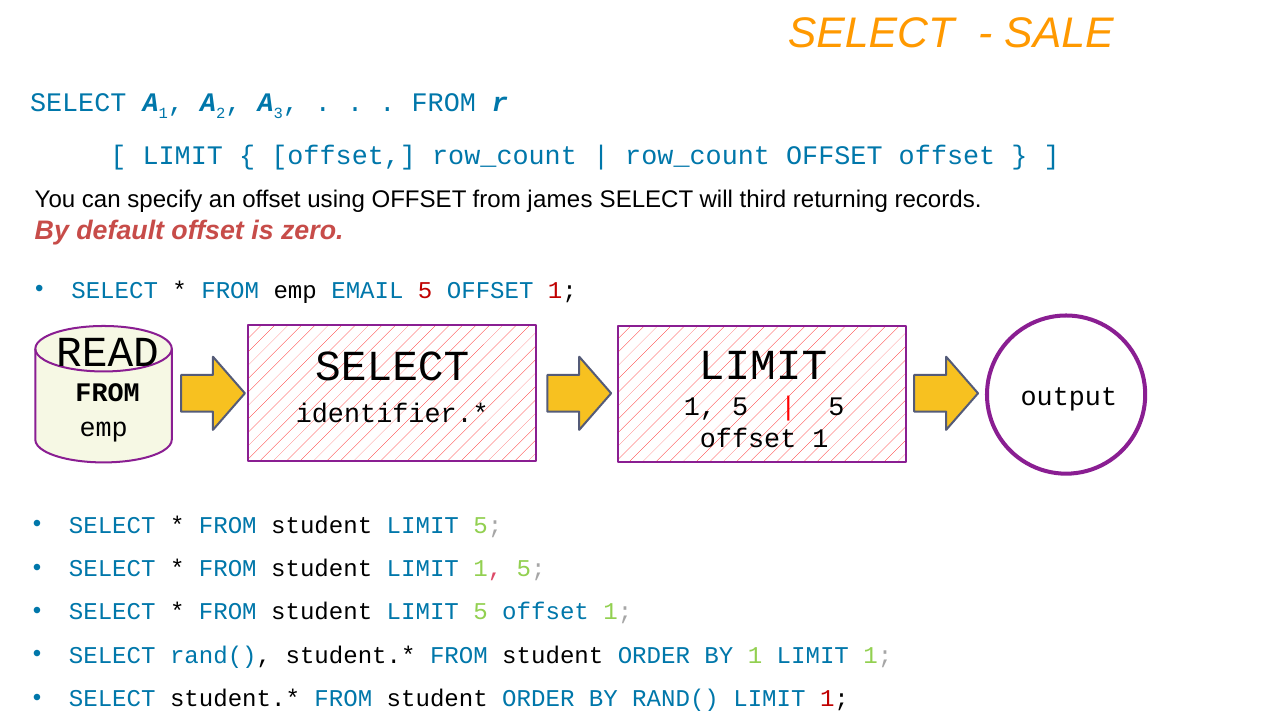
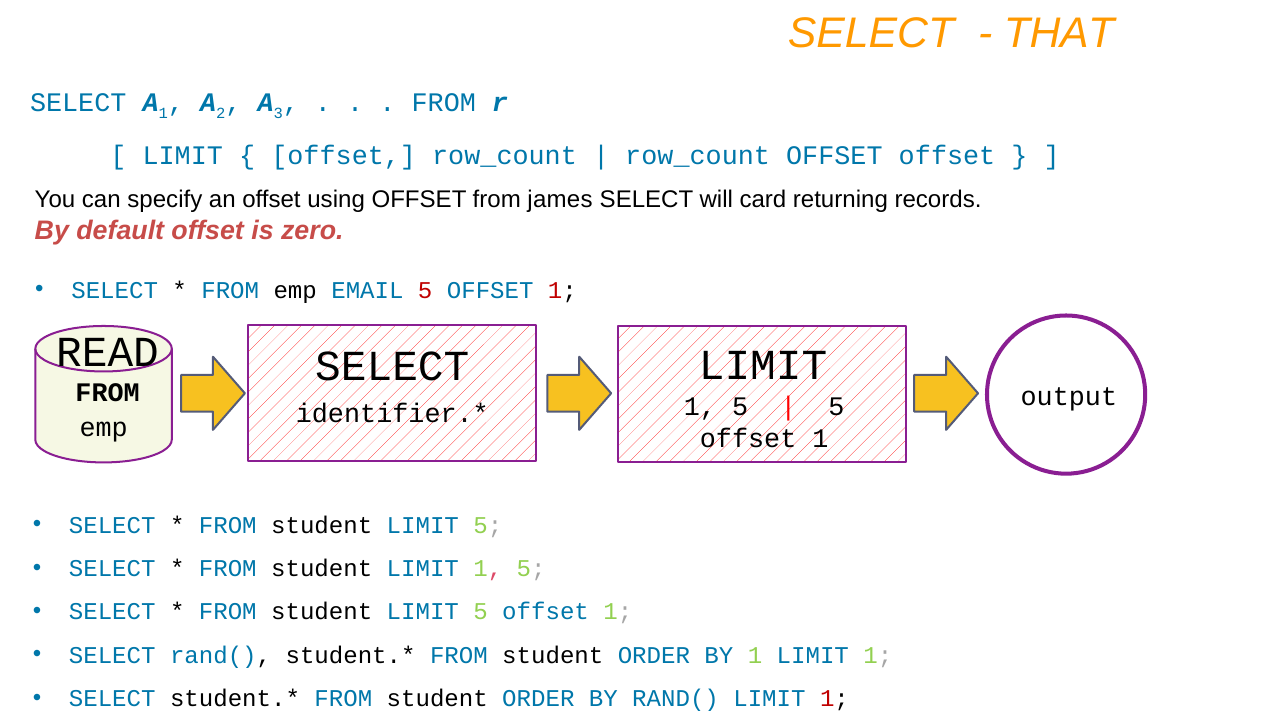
SALE: SALE -> THAT
third: third -> card
